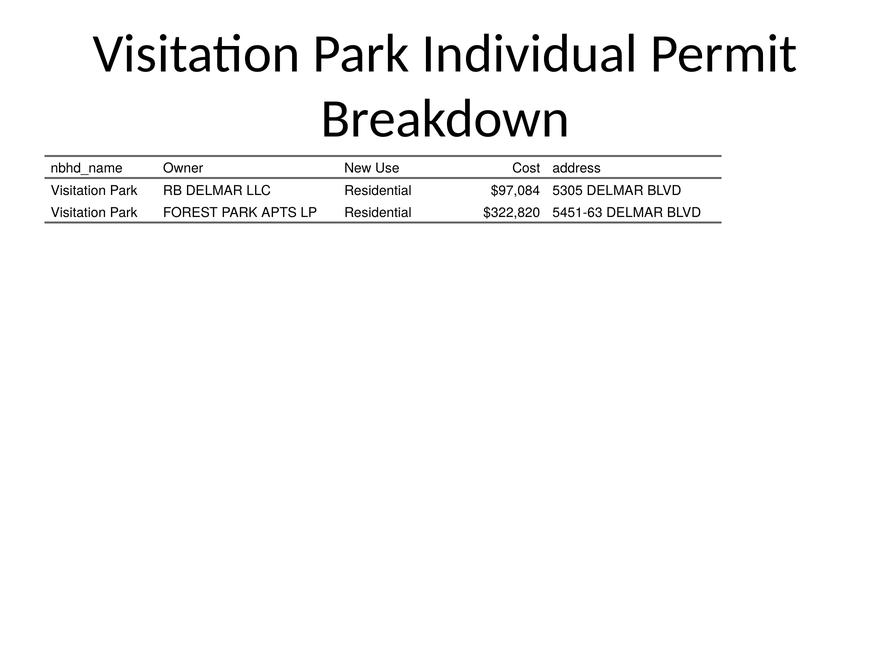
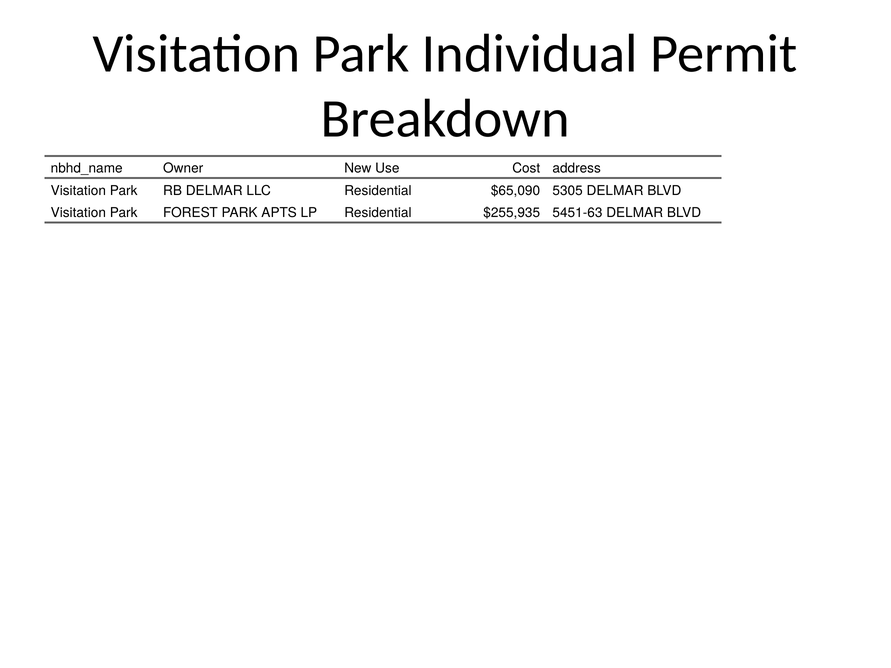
$97,084: $97,084 -> $65,090
$322,820: $322,820 -> $255,935
